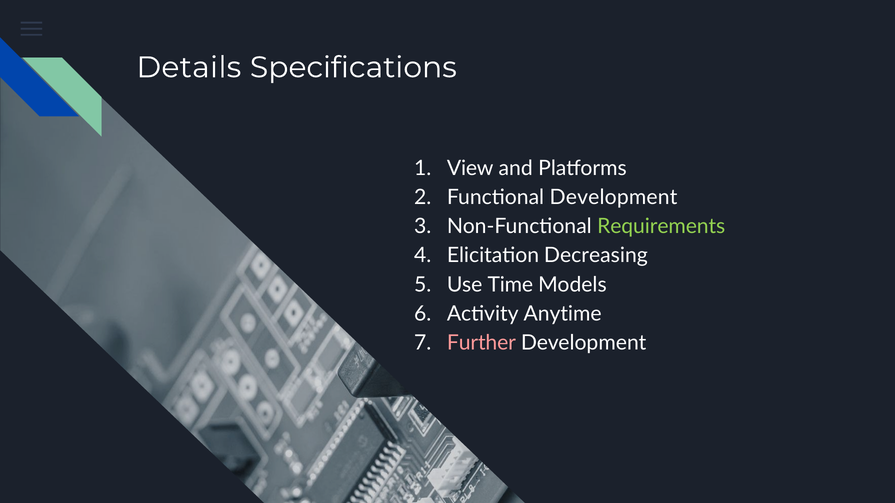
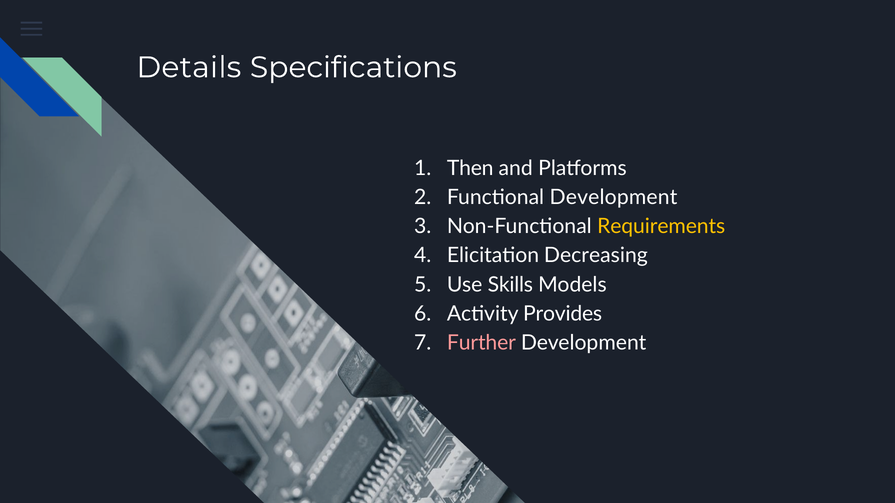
View: View -> Then
Requirements colour: light green -> yellow
Time: Time -> Skills
Anytime: Anytime -> Provides
